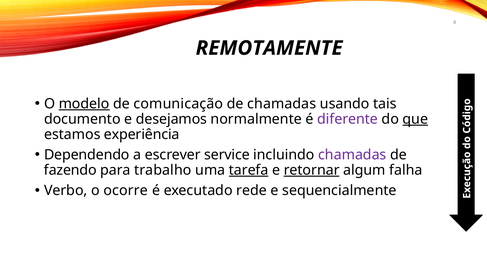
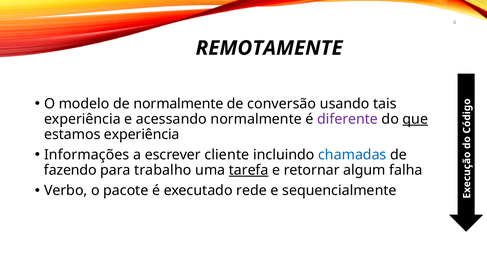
modelo underline: present -> none
de comunicação: comunicação -> normalmente
de chamadas: chamadas -> conversão
documento at (82, 119): documento -> experiência
desejamos: desejamos -> acessando
Dependendo: Dependendo -> Informações
service: service -> cliente
chamadas at (352, 155) colour: purple -> blue
retornar underline: present -> none
ocorre: ocorre -> pacote
